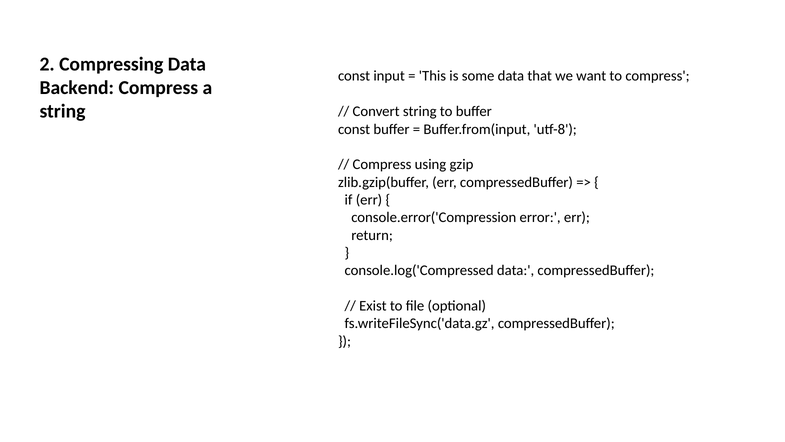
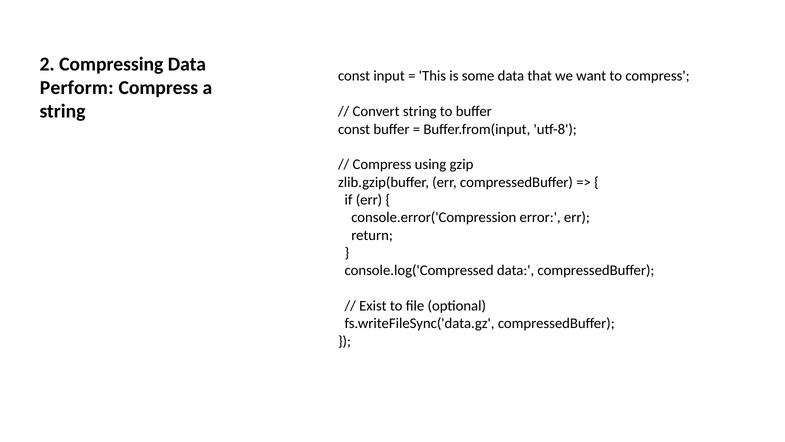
Backend: Backend -> Perform
